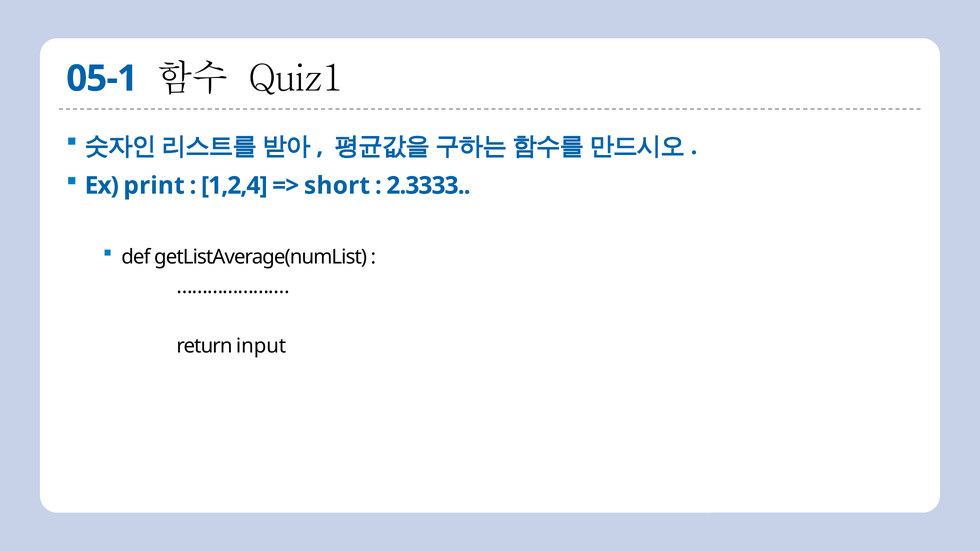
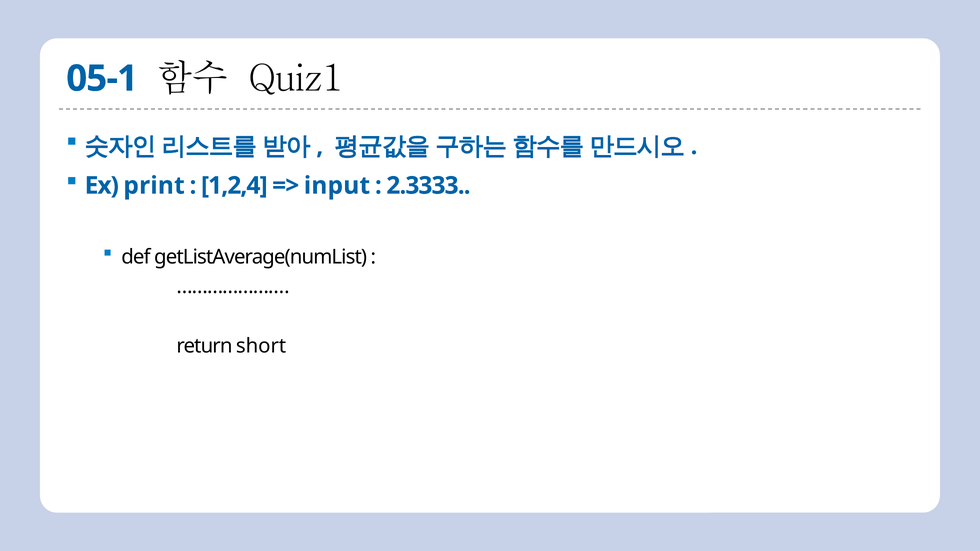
short: short -> input
input: input -> short
